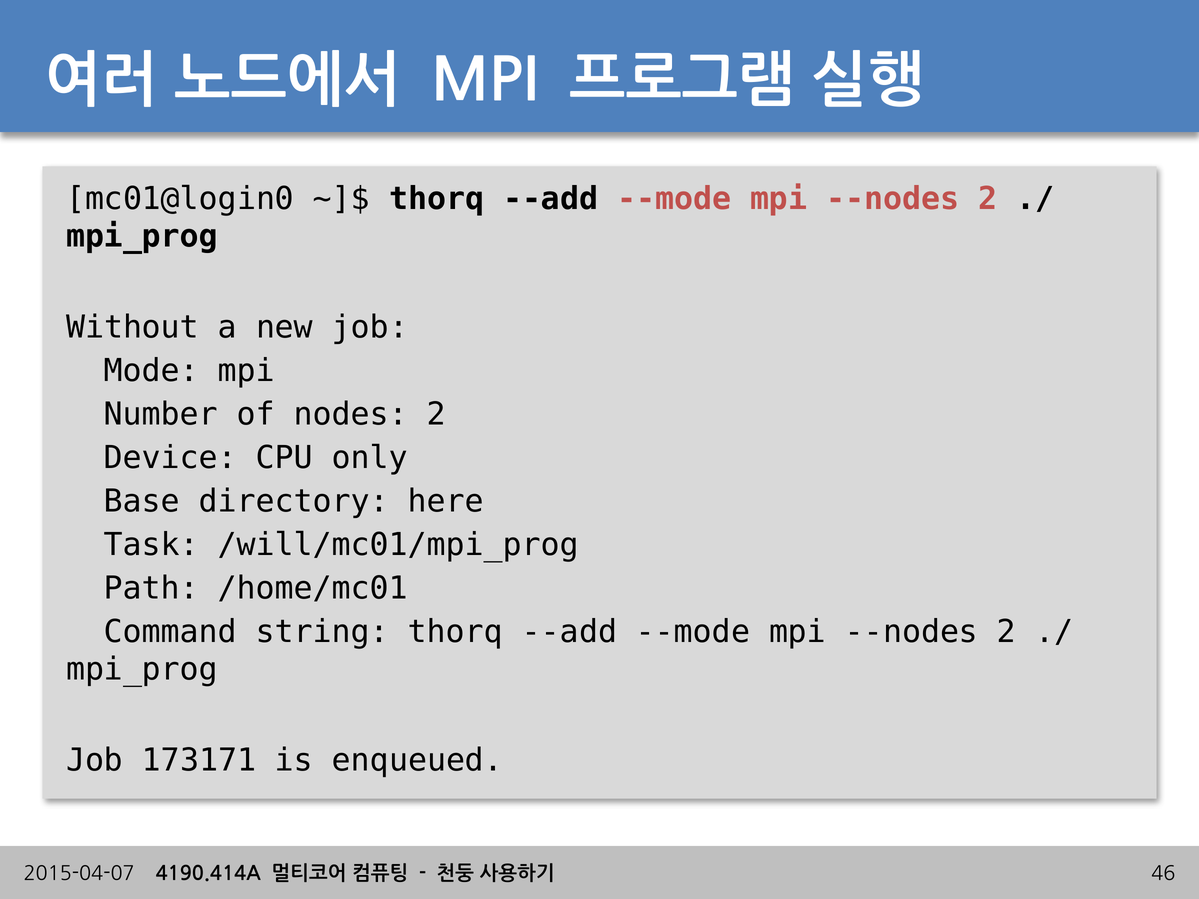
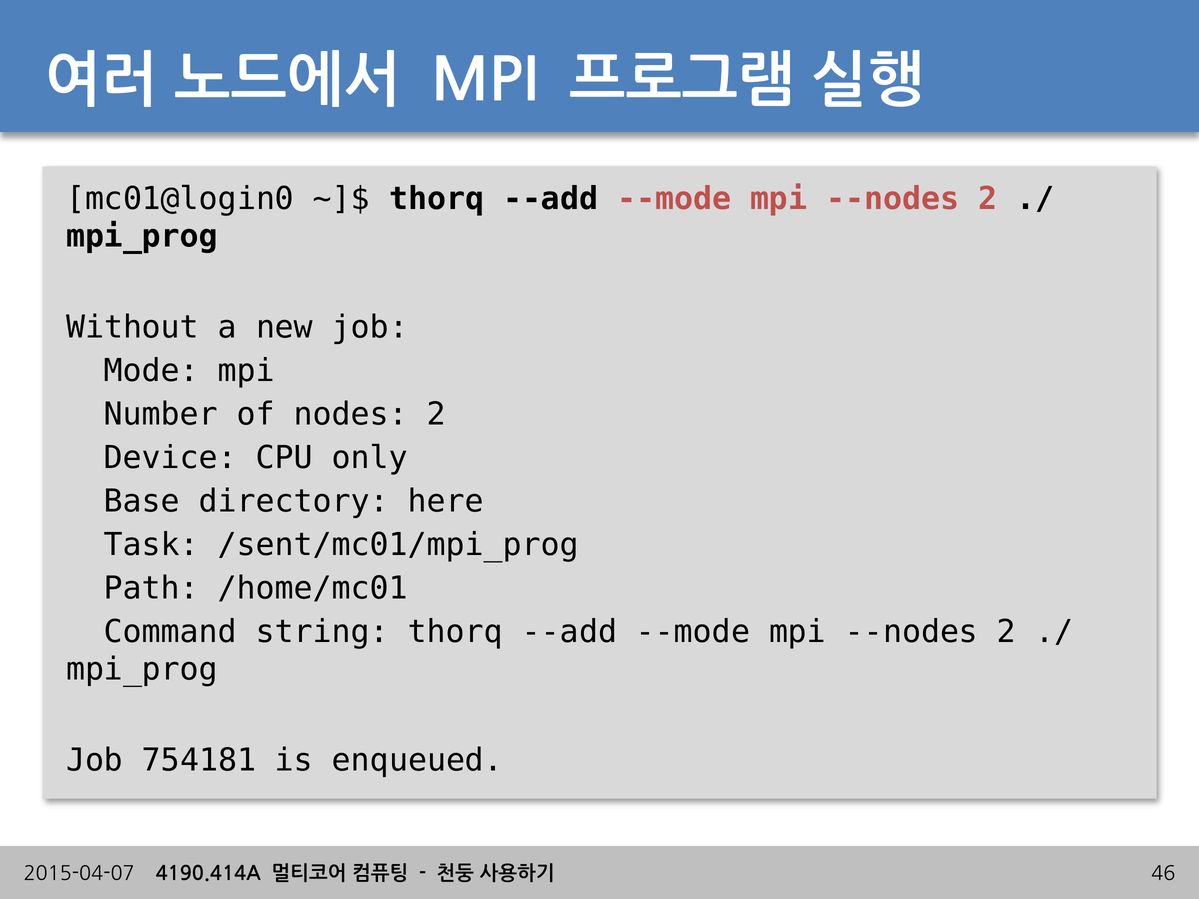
/will/mc01/mpi_prog: /will/mc01/mpi_prog -> /sent/mc01/mpi_prog
173171: 173171 -> 754181
